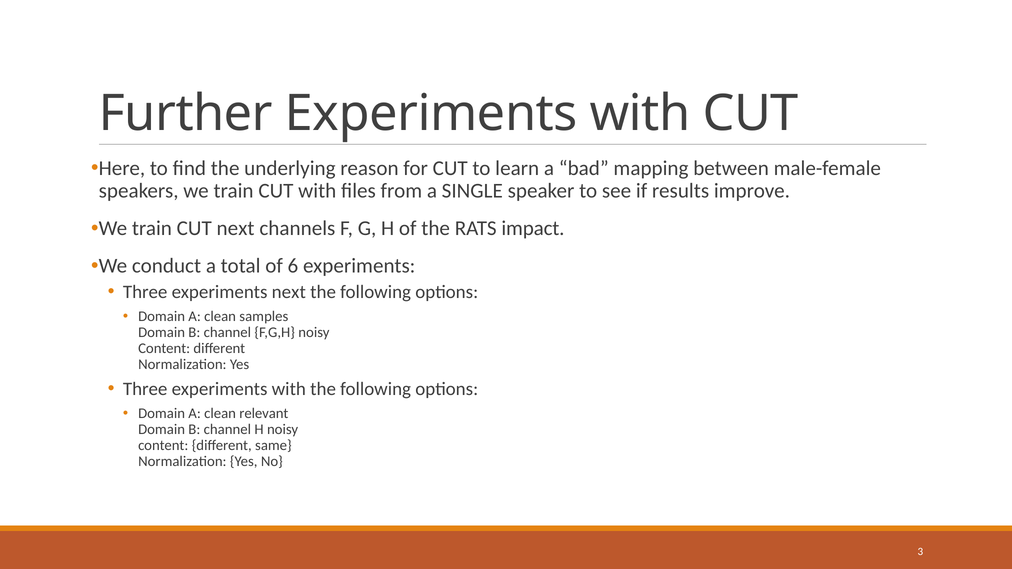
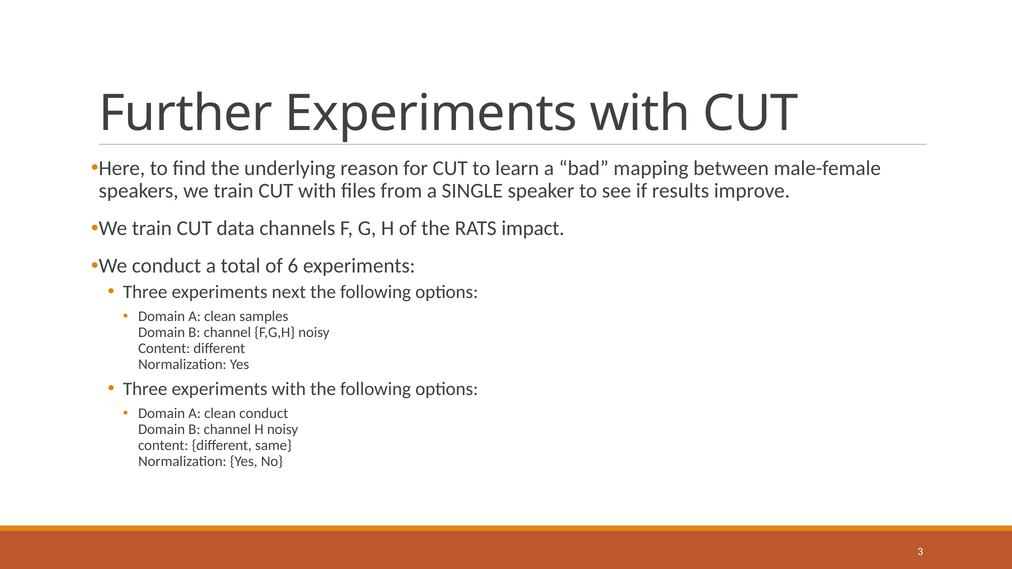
CUT next: next -> data
clean relevant: relevant -> conduct
